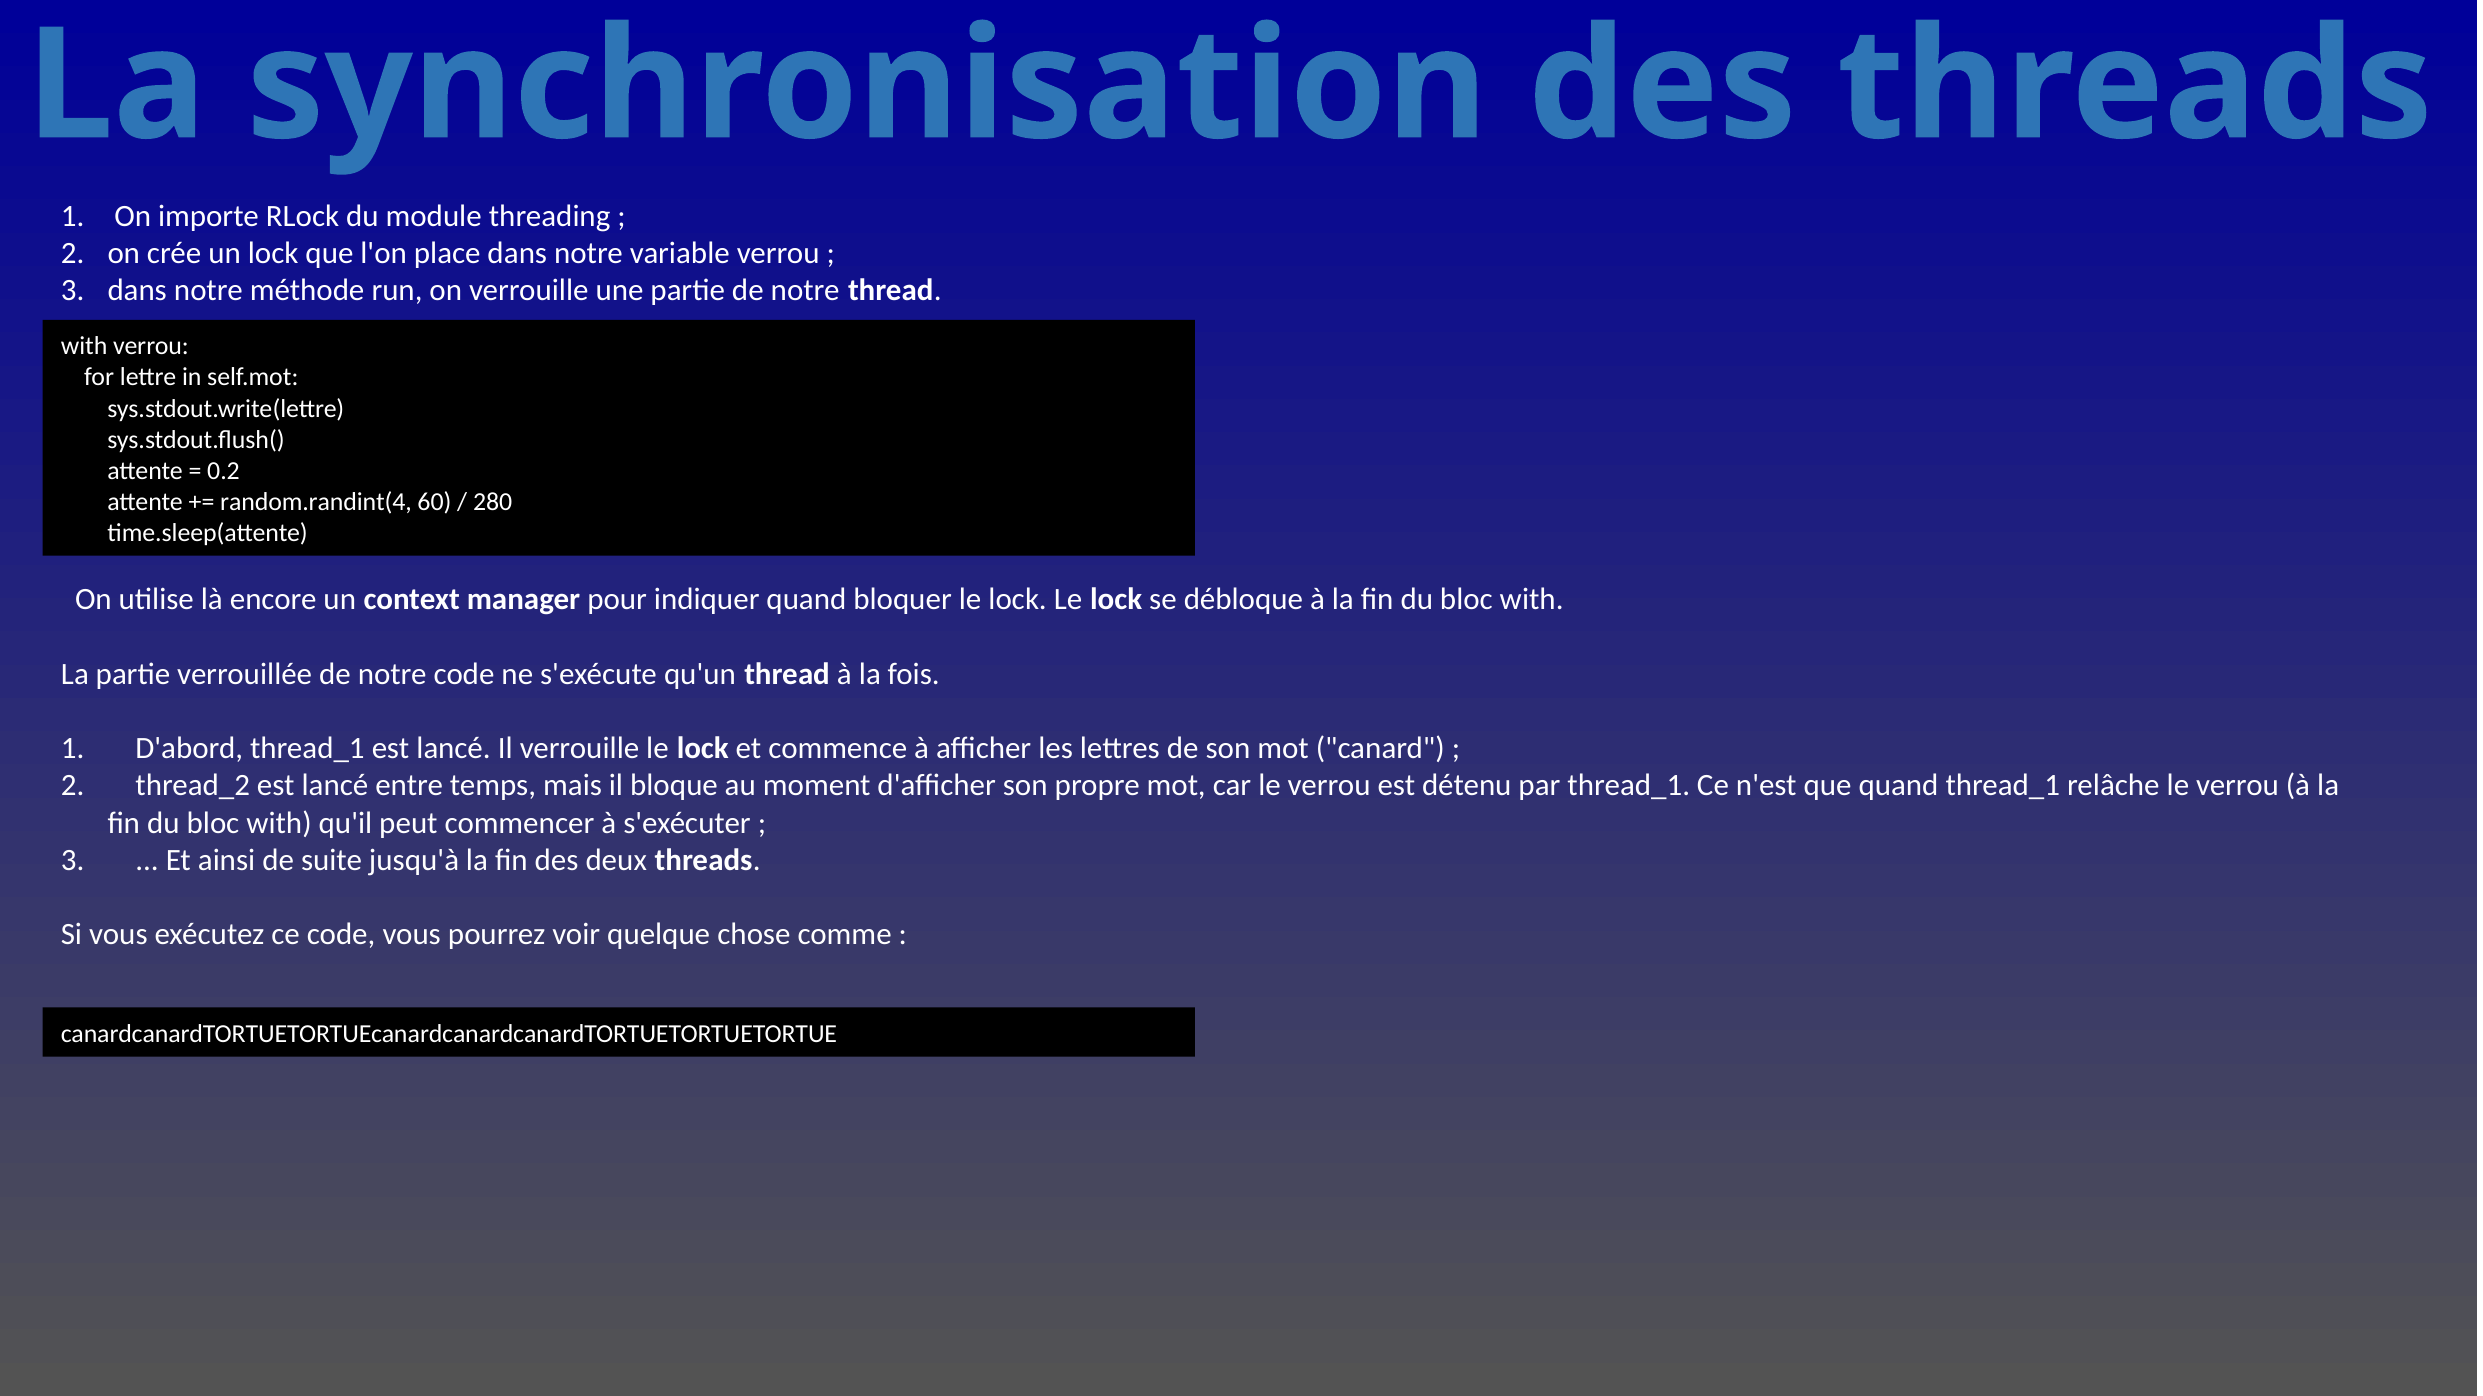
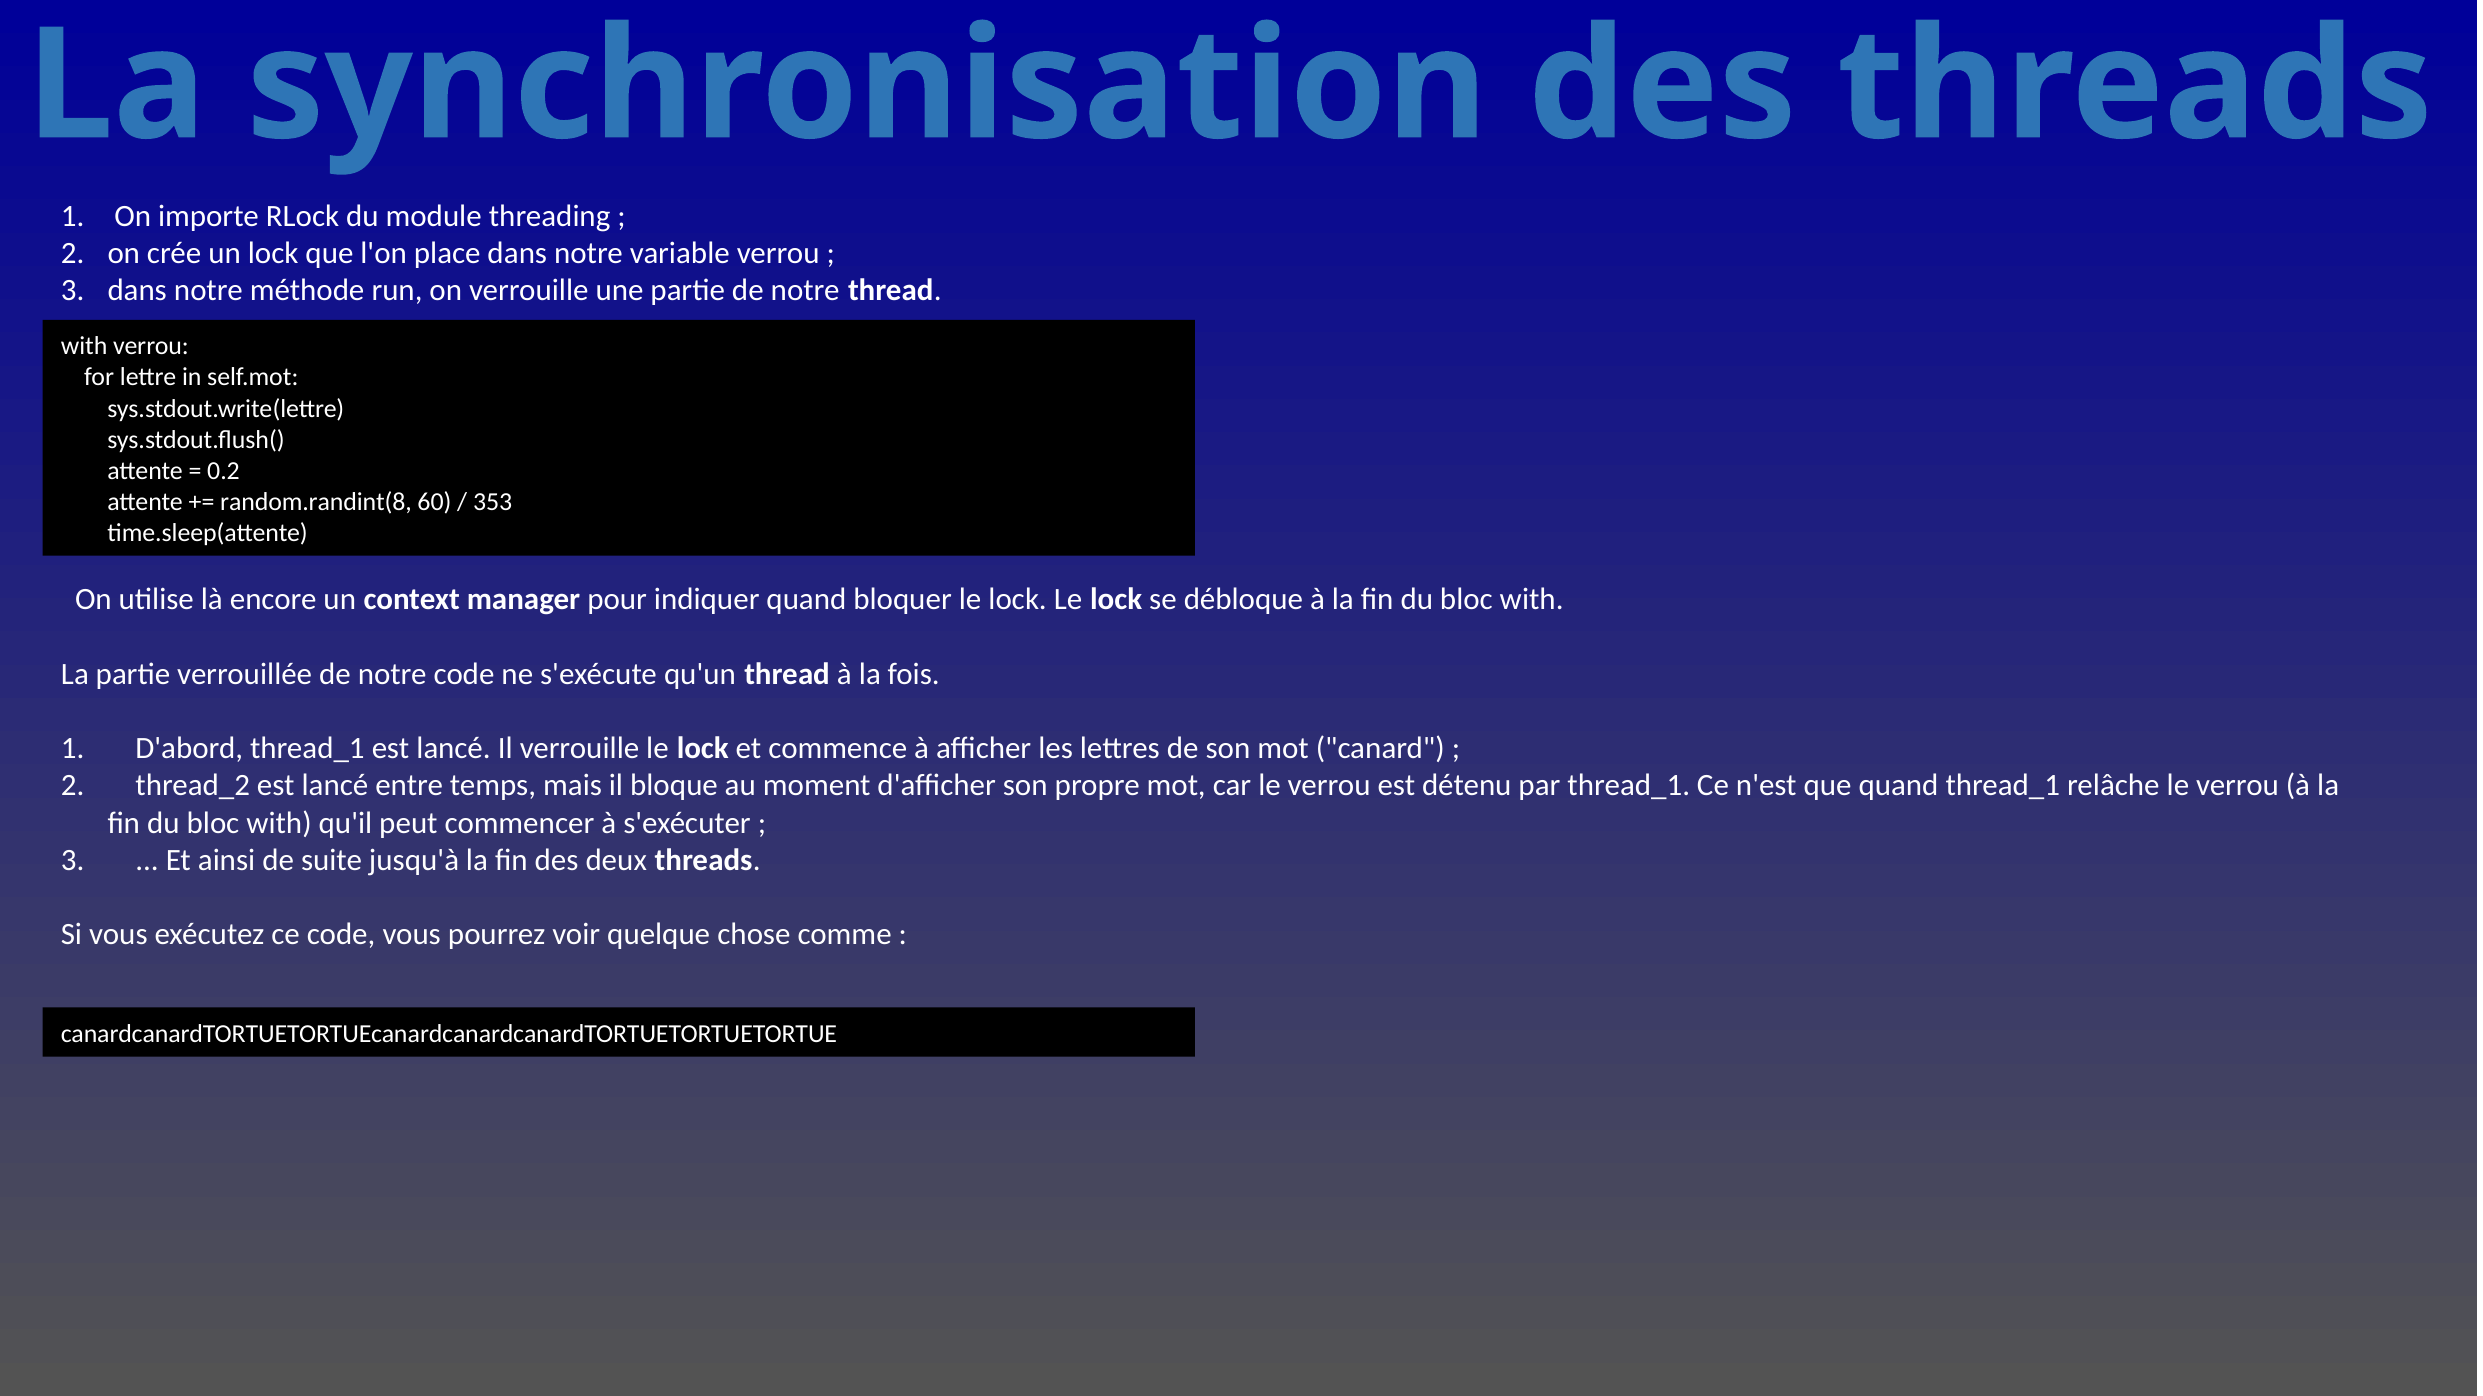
random.randint(4: random.randint(4 -> random.randint(8
280: 280 -> 353
